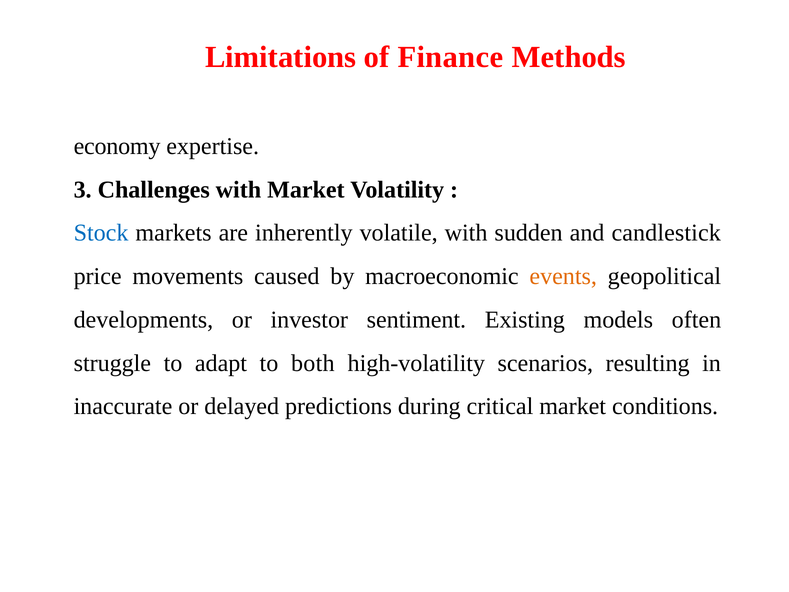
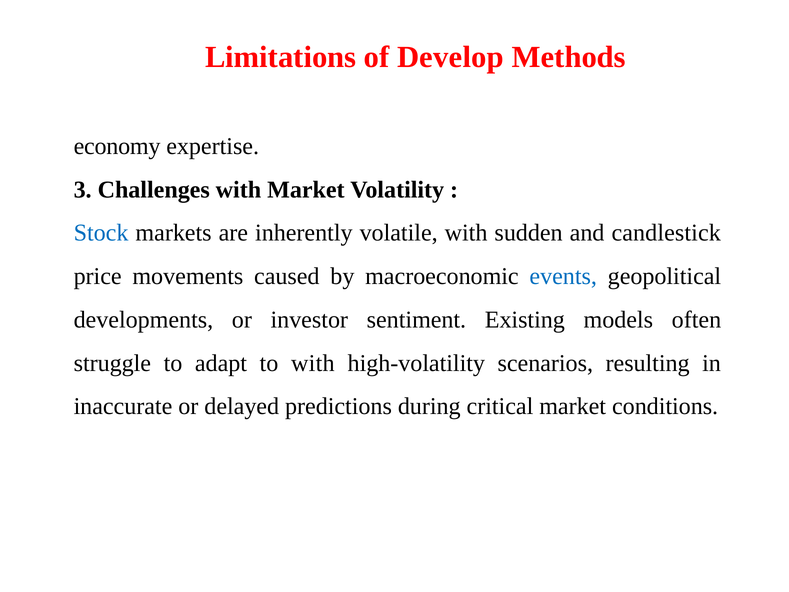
Finance: Finance -> Develop
events colour: orange -> blue
to both: both -> with
